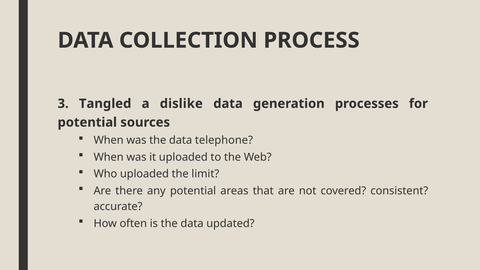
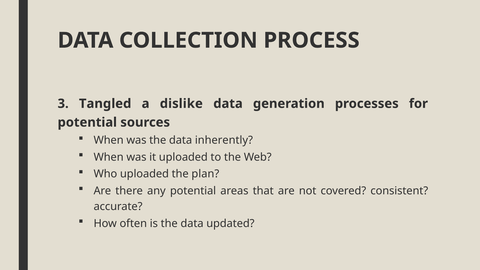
telephone: telephone -> inherently
limit: limit -> plan
